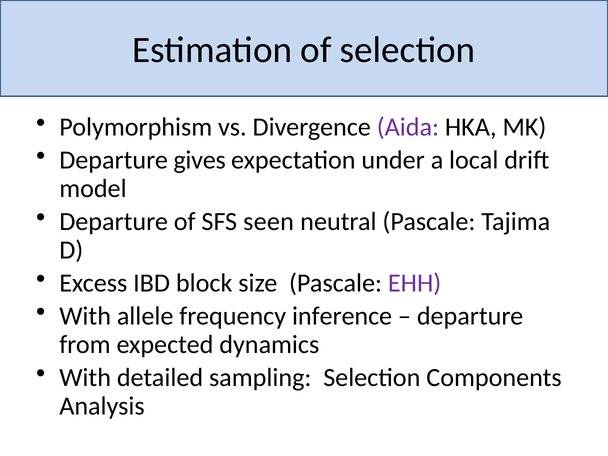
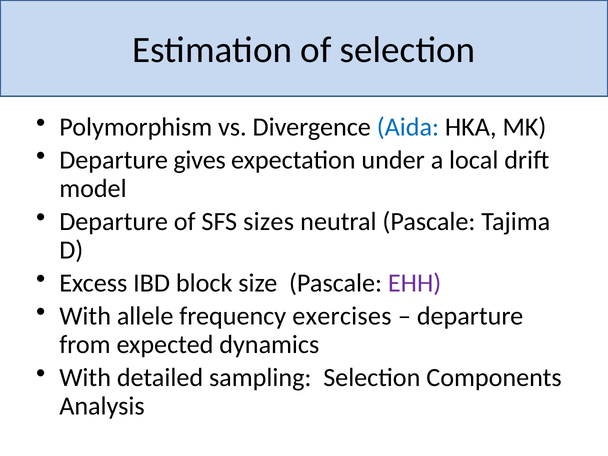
Aida colour: purple -> blue
seen: seen -> sizes
inference: inference -> exercises
